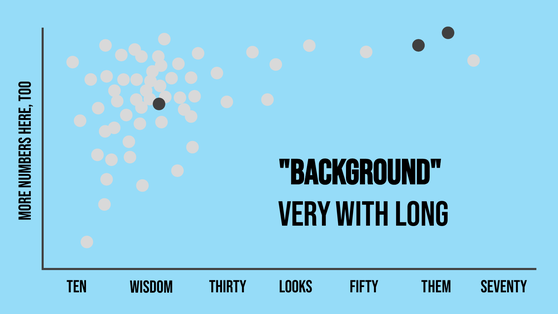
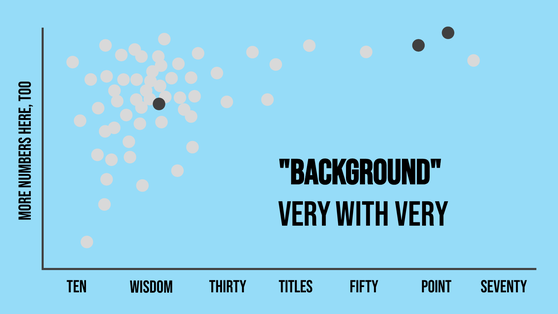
WITH LONG: LONG -> VERY
LOOKS: LOOKS -> TITLES
THEM: THEM -> POINT
